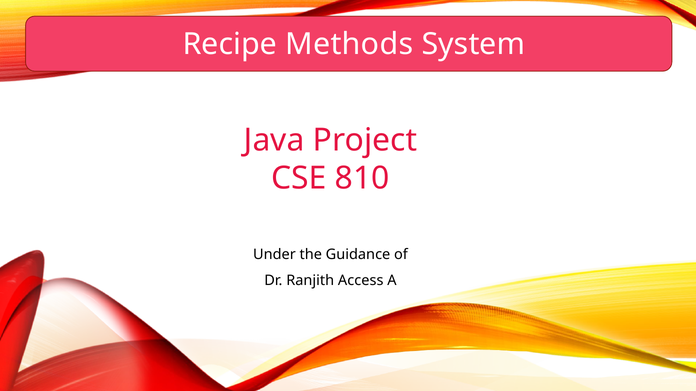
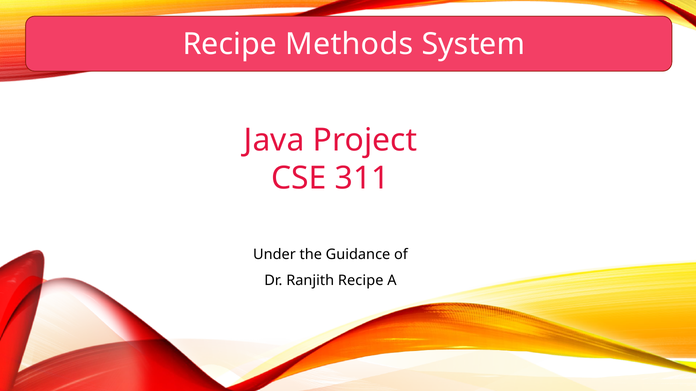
810: 810 -> 311
Ranjith Access: Access -> Recipe
